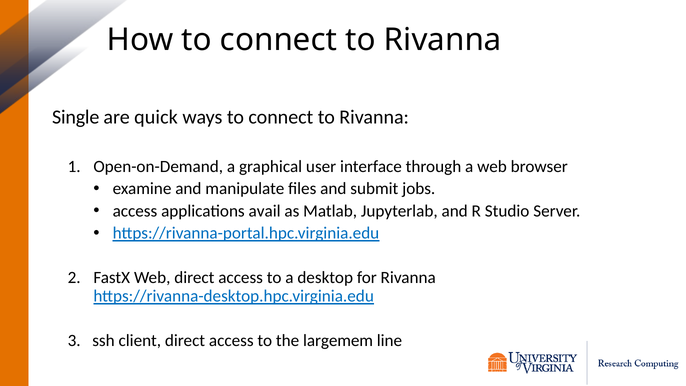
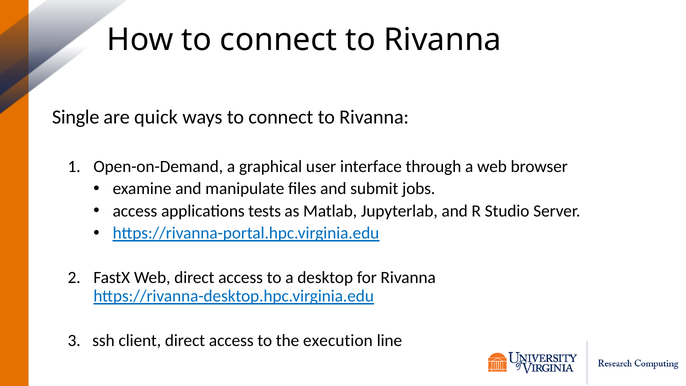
avail: avail -> tests
largemem: largemem -> execution
